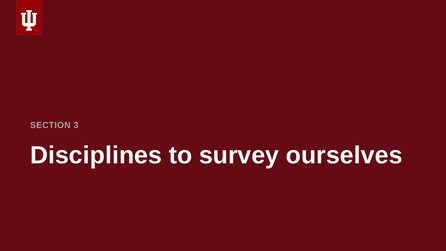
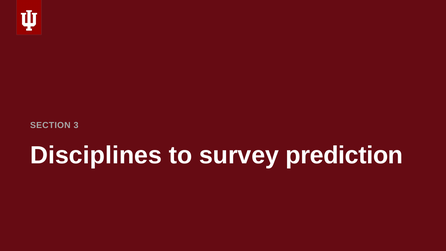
ourselves: ourselves -> prediction
